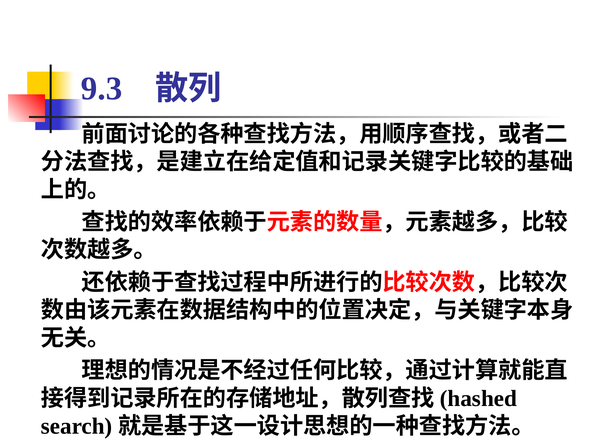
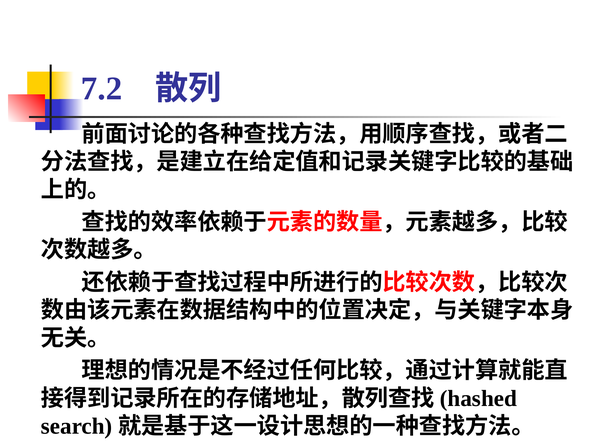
9.3: 9.3 -> 7.2
